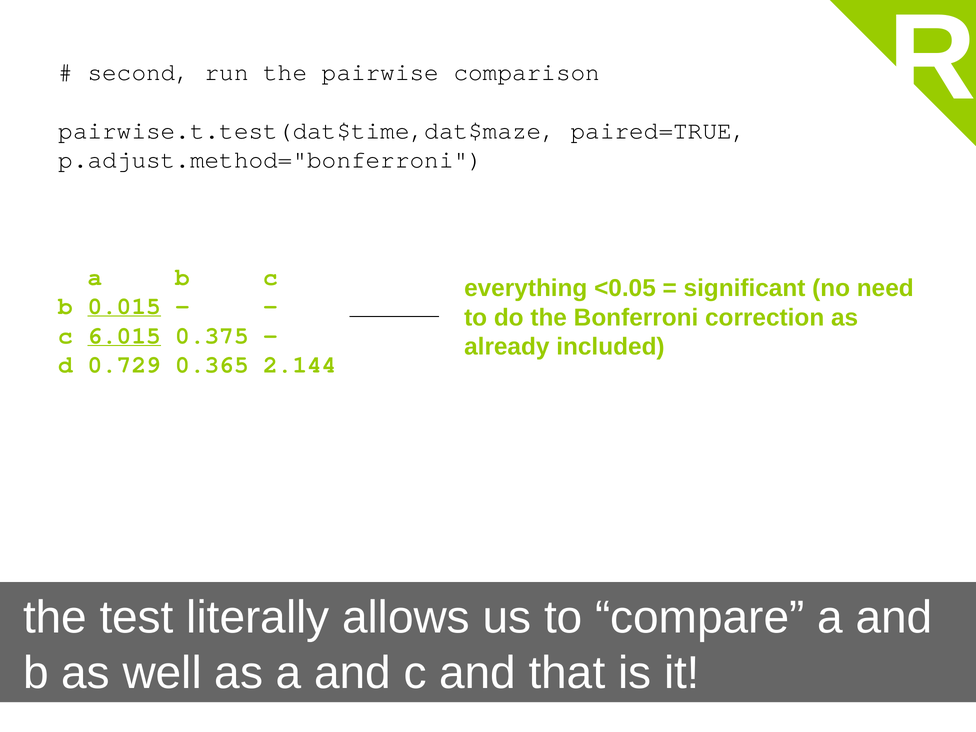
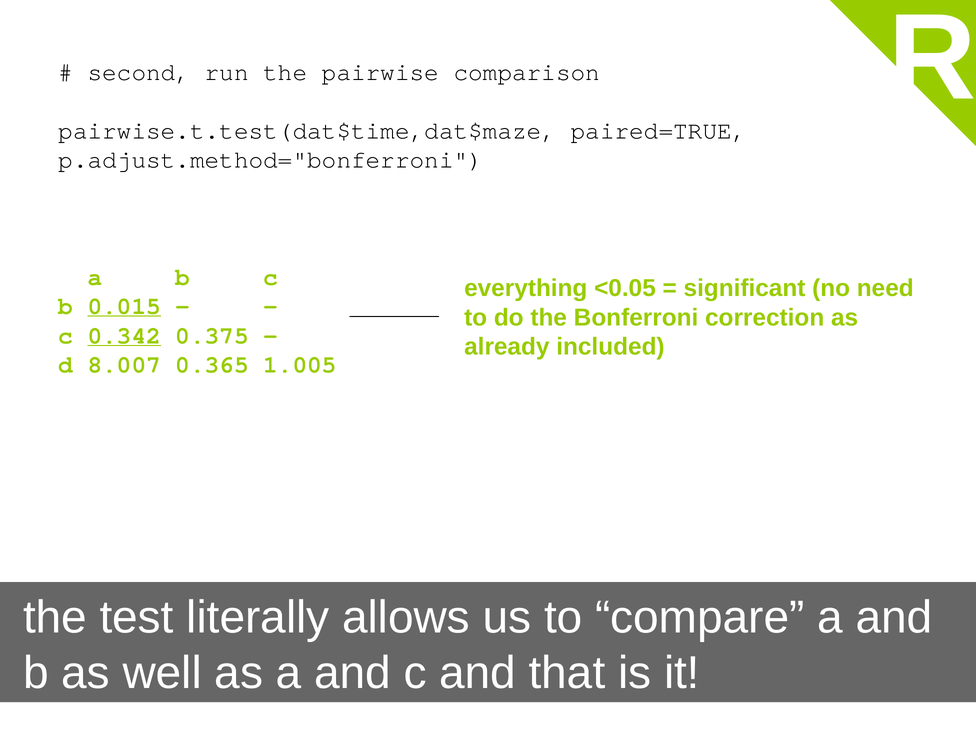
6.015: 6.015 -> 0.342
0.729: 0.729 -> 8.007
2.144: 2.144 -> 1.005
